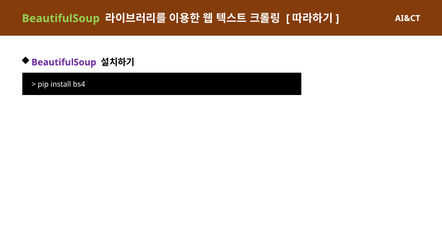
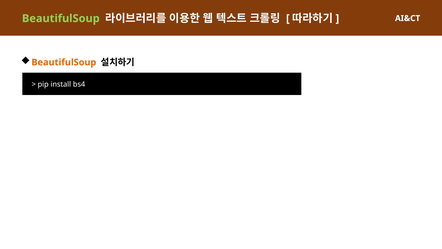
BeautifulSoup at (64, 62) colour: purple -> orange
